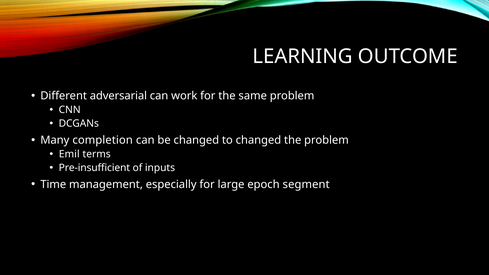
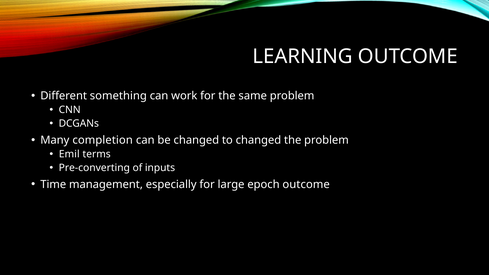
adversarial: adversarial -> something
Pre-insufficient: Pre-insufficient -> Pre-converting
epoch segment: segment -> outcome
